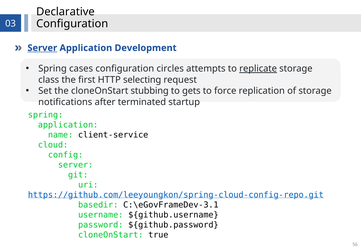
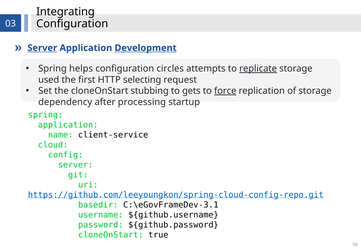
Declarative: Declarative -> Integrating
Development underline: none -> present
cases: cases -> helps
class: class -> used
force underline: none -> present
notifications: notifications -> dependency
terminated: terminated -> processing
